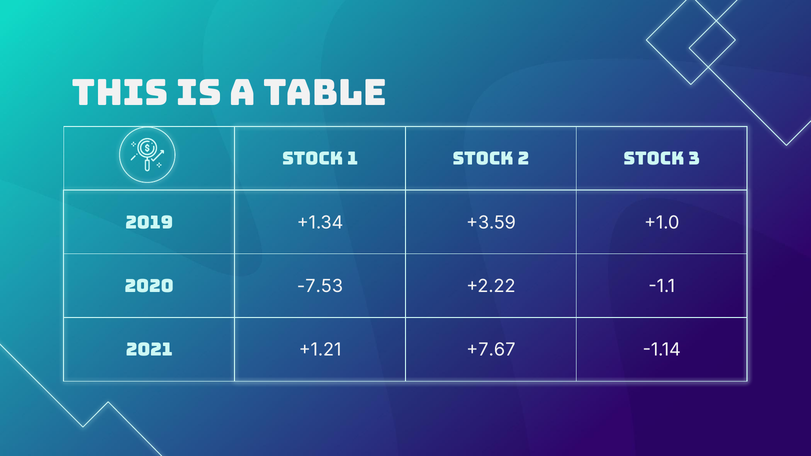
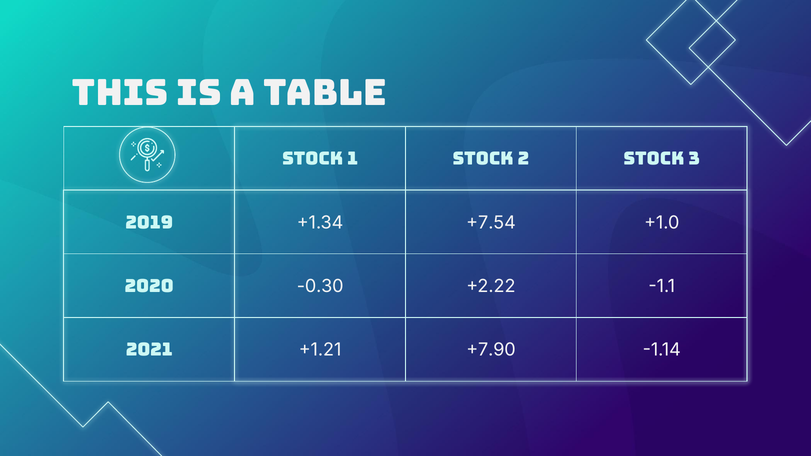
+3.59: +3.59 -> +7.54
-7.53: -7.53 -> -0.30
+7.67: +7.67 -> +7.90
